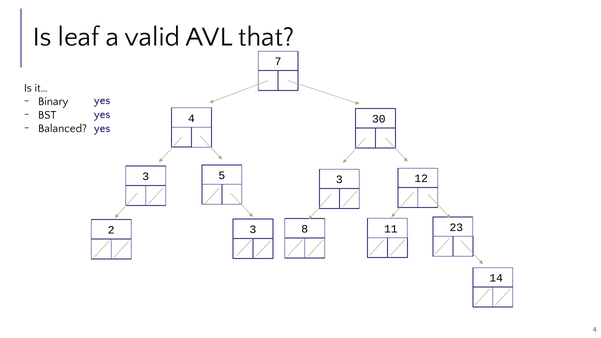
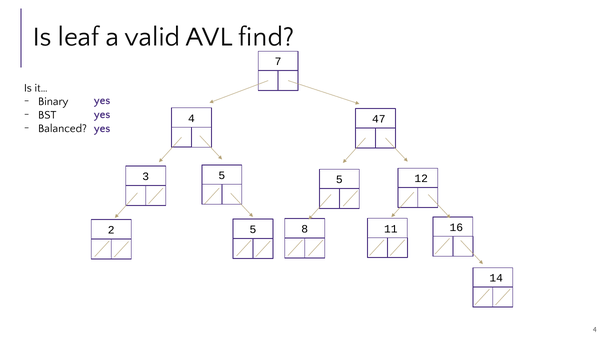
that: that -> find
30: 30 -> 47
3 3: 3 -> 5
23: 23 -> 16
2 3: 3 -> 5
